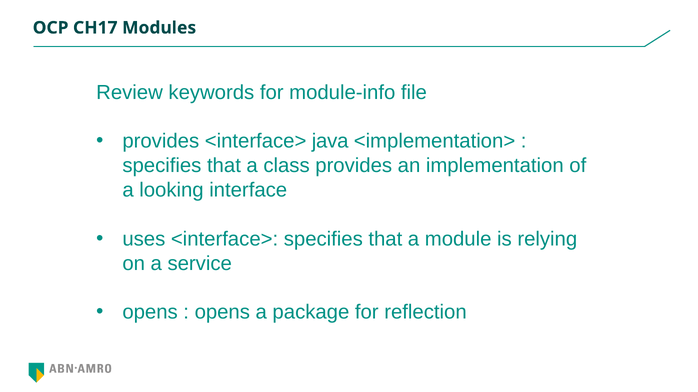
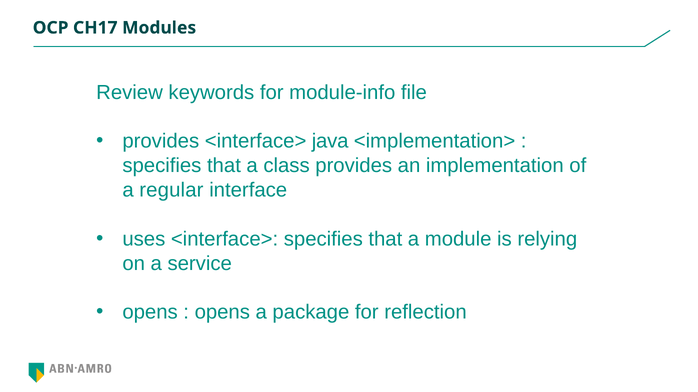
looking: looking -> regular
